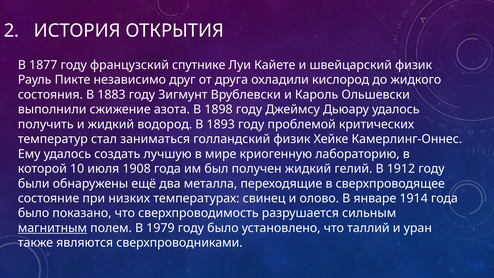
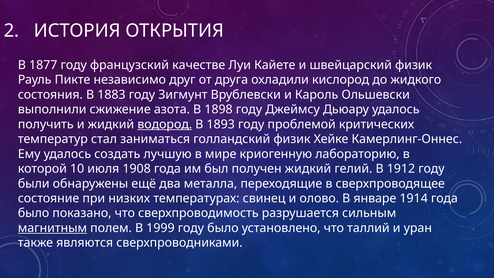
спутнике: спутнике -> качестве
водород underline: none -> present
1979: 1979 -> 1999
